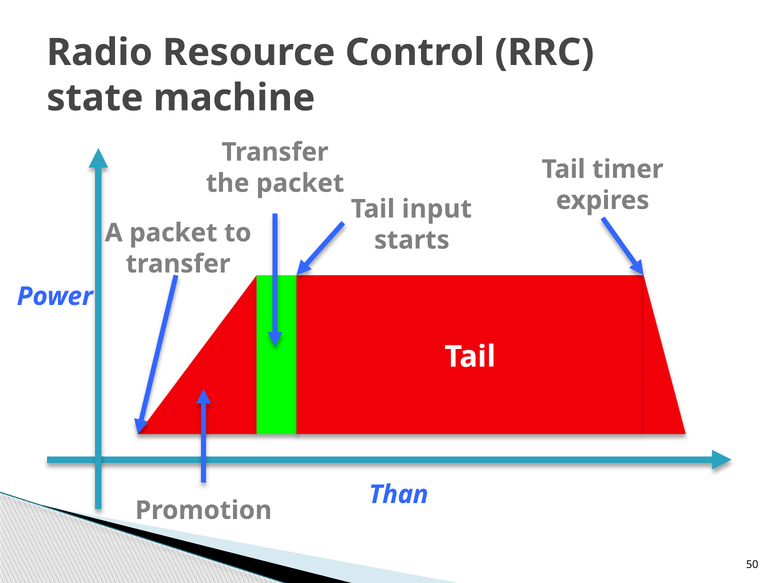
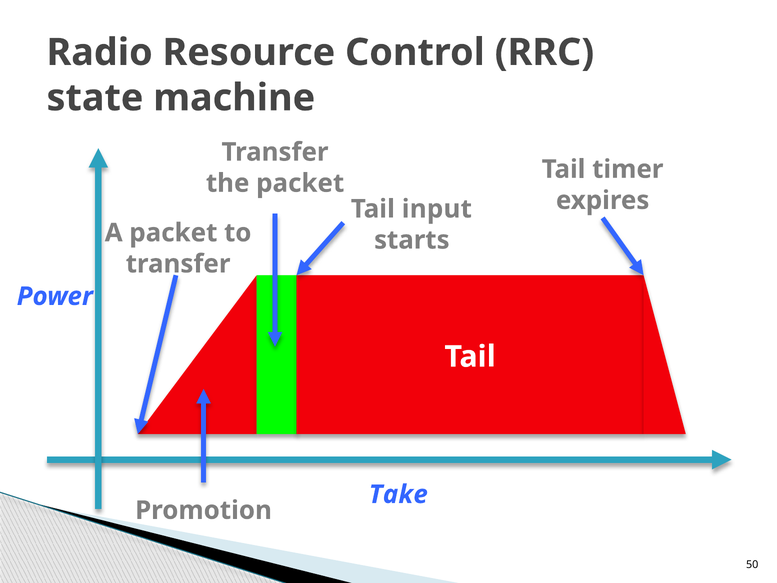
Than: Than -> Take
